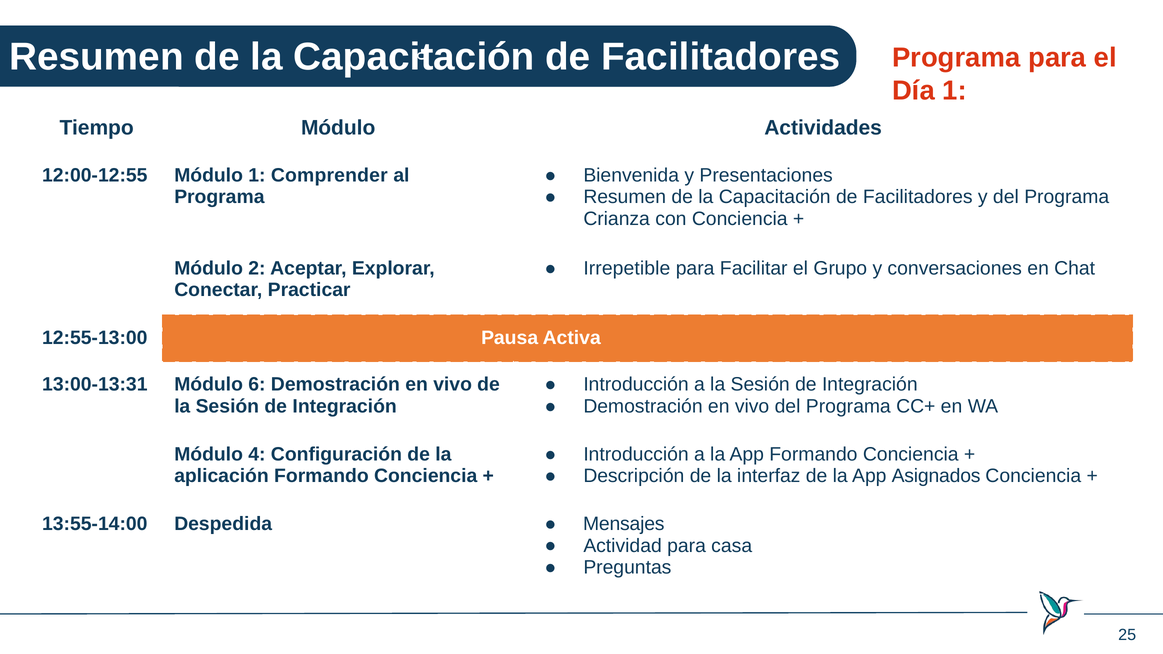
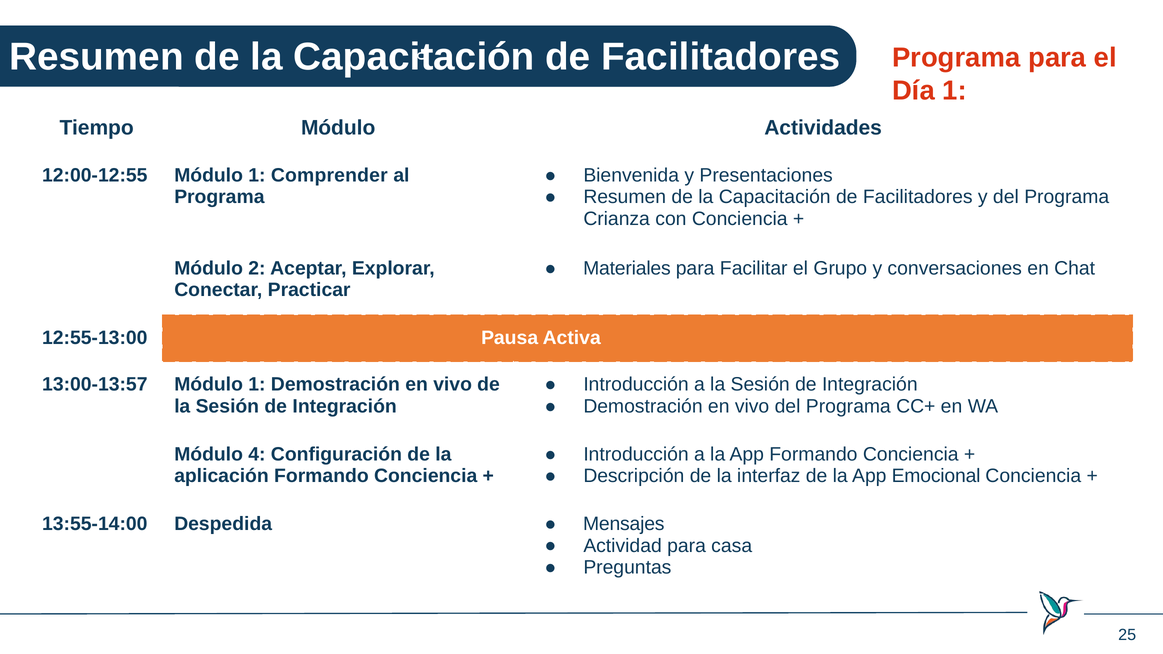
Irrepetible: Irrepetible -> Materiales
13:00-13:31: 13:00-13:31 -> 13:00-13:57
6 at (257, 385): 6 -> 1
Asignados: Asignados -> Emocional
